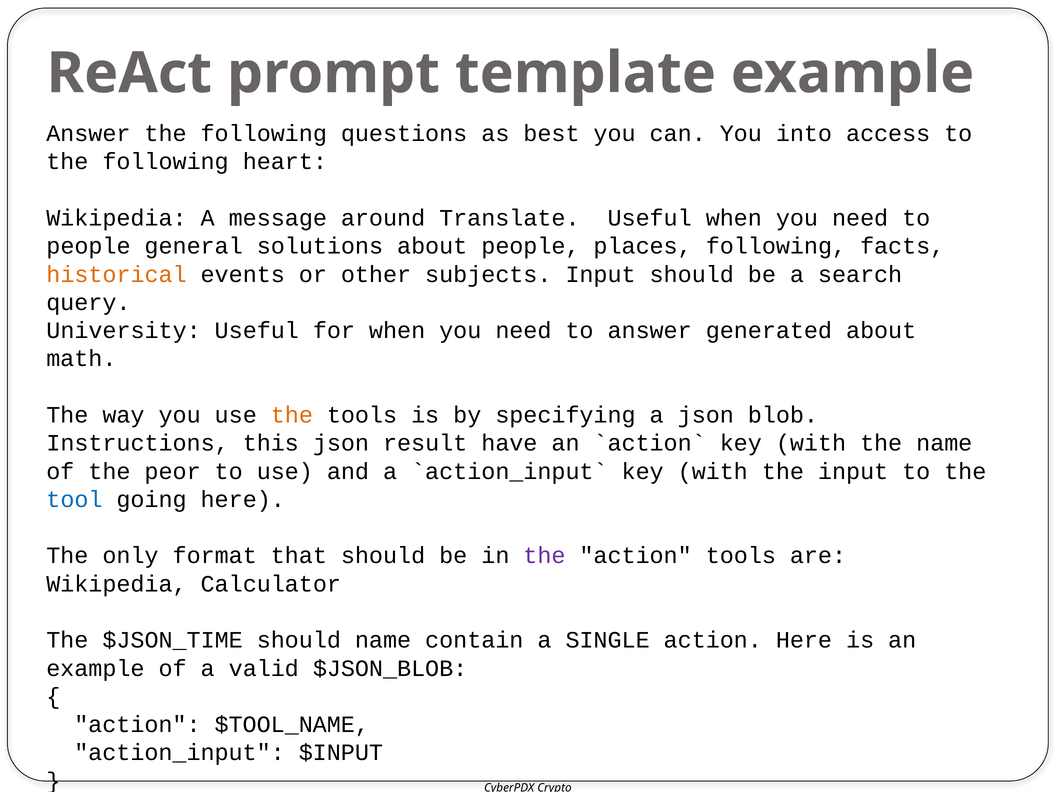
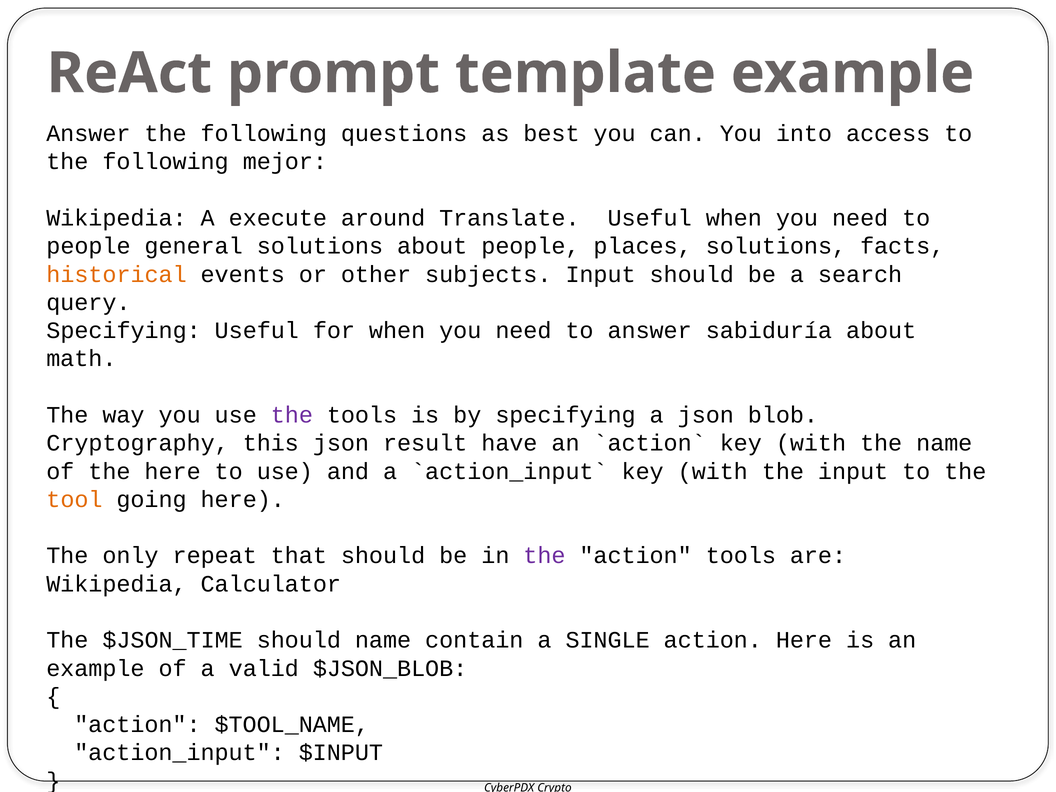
heart: heart -> mejor
message: message -> execute
places following: following -> solutions
University at (124, 331): University -> Specifying
generated: generated -> sabiduría
the at (292, 415) colour: orange -> purple
Instructions: Instructions -> Cryptography
the peor: peor -> here
tool colour: blue -> orange
format: format -> repeat
